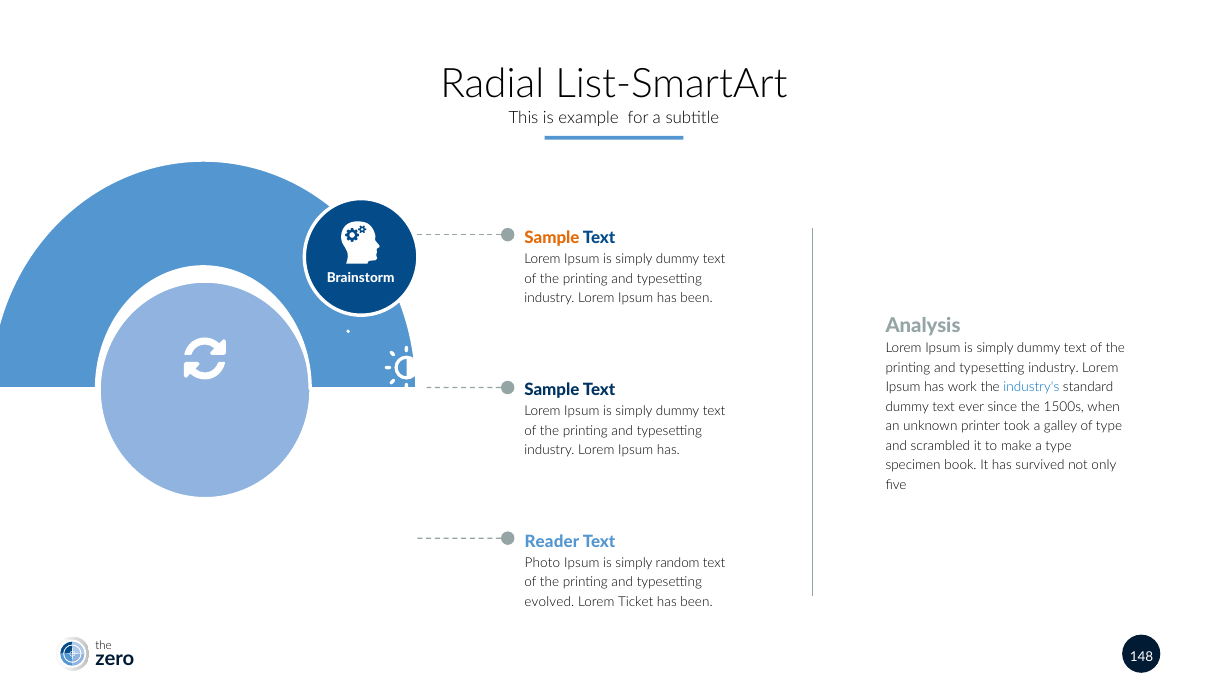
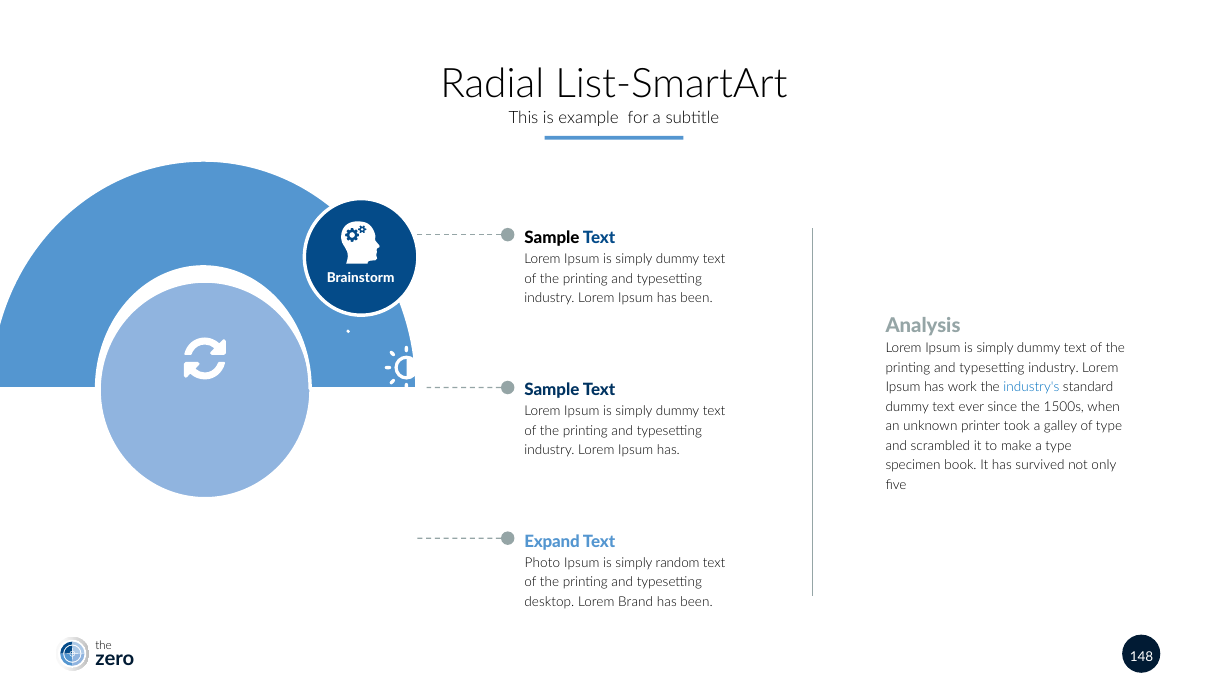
Sample at (552, 238) colour: orange -> black
Reader: Reader -> Expand
evolved: evolved -> desktop
Ticket: Ticket -> Brand
